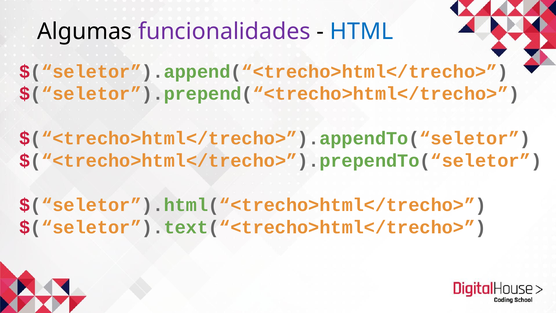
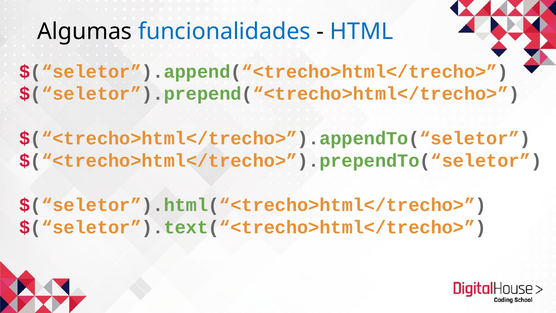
funcionalidades colour: purple -> blue
